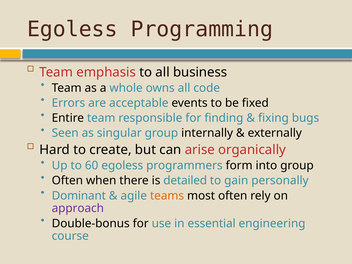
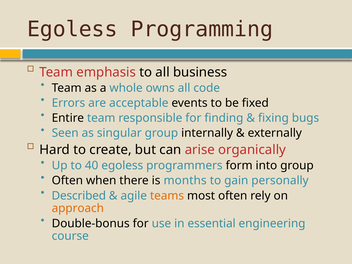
60: 60 -> 40
detailed: detailed -> months
Dominant: Dominant -> Described
approach colour: purple -> orange
